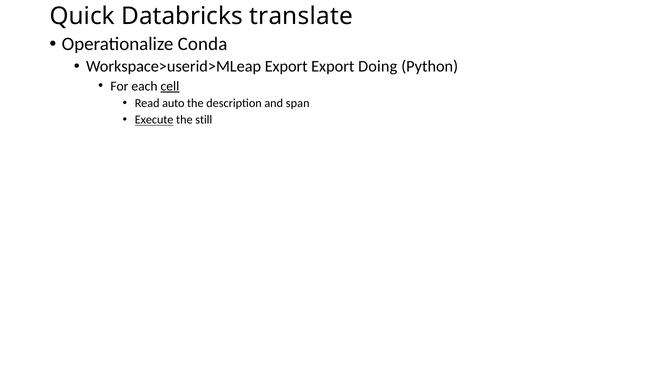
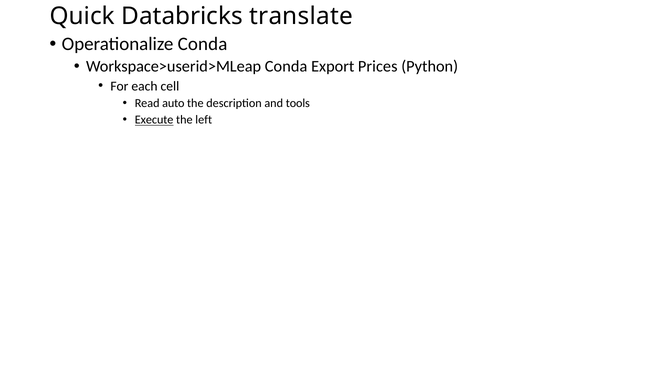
Workspace>userid>MLeap Export: Export -> Conda
Doing: Doing -> Prices
cell underline: present -> none
span: span -> tools
still: still -> left
